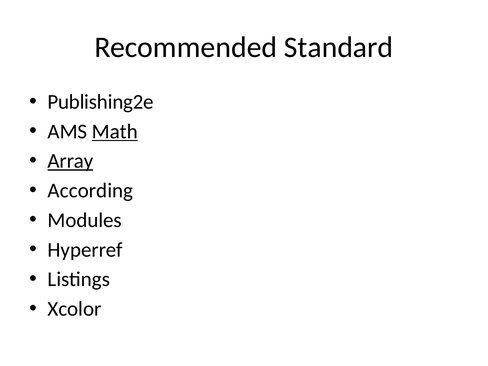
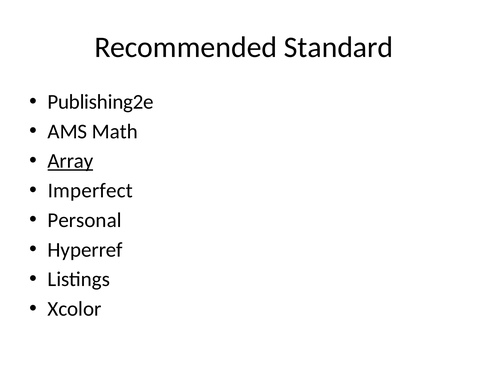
Math underline: present -> none
According: According -> Imperfect
Modules: Modules -> Personal
